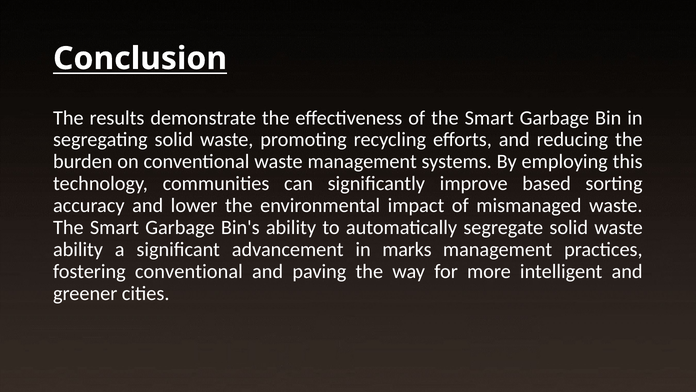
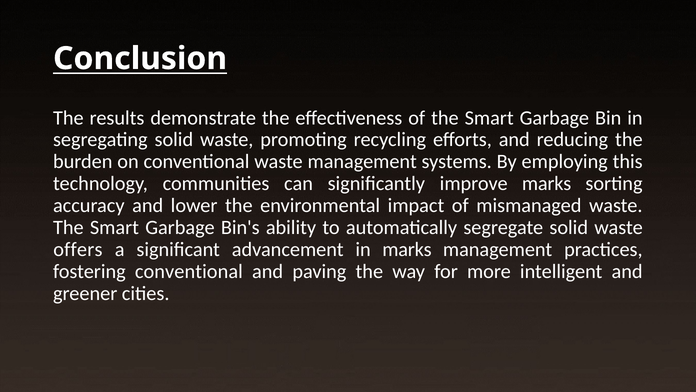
improve based: based -> marks
ability at (78, 249): ability -> offers
